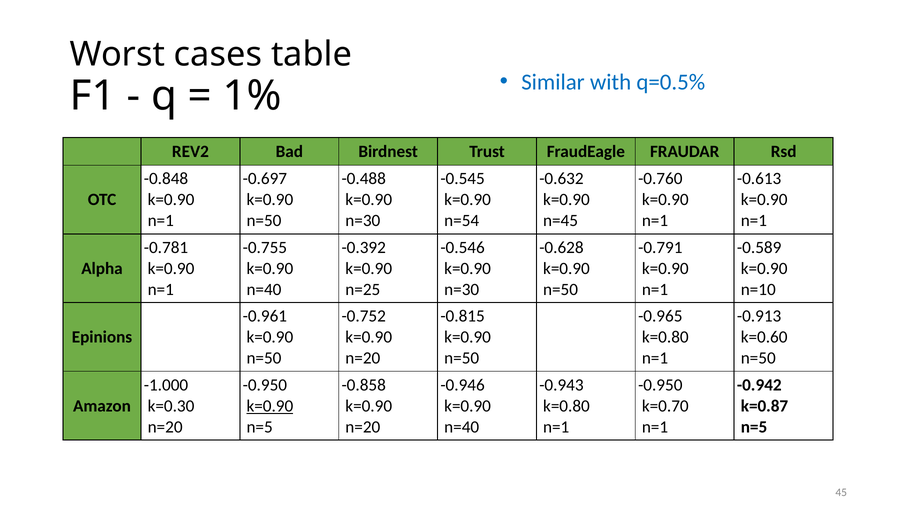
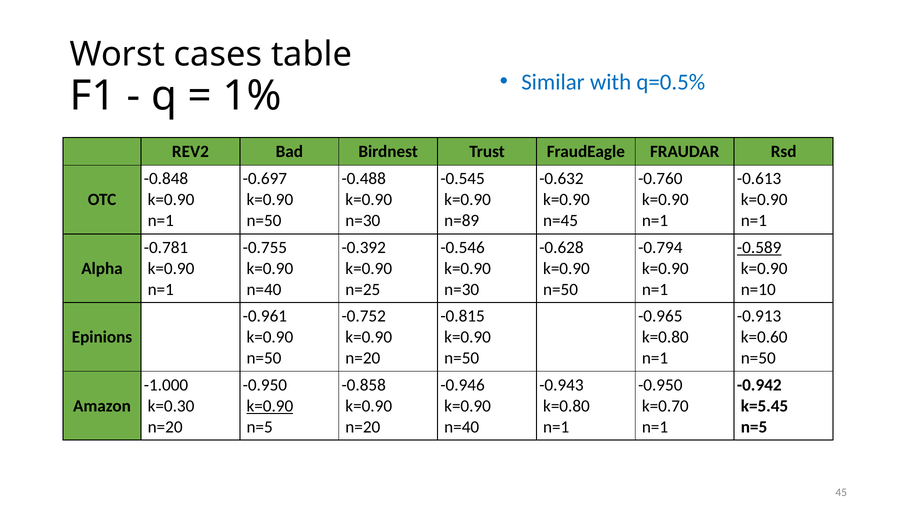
n=54: n=54 -> n=89
-0.791: -0.791 -> -0.794
-0.589 underline: none -> present
k=0.87: k=0.87 -> k=5.45
